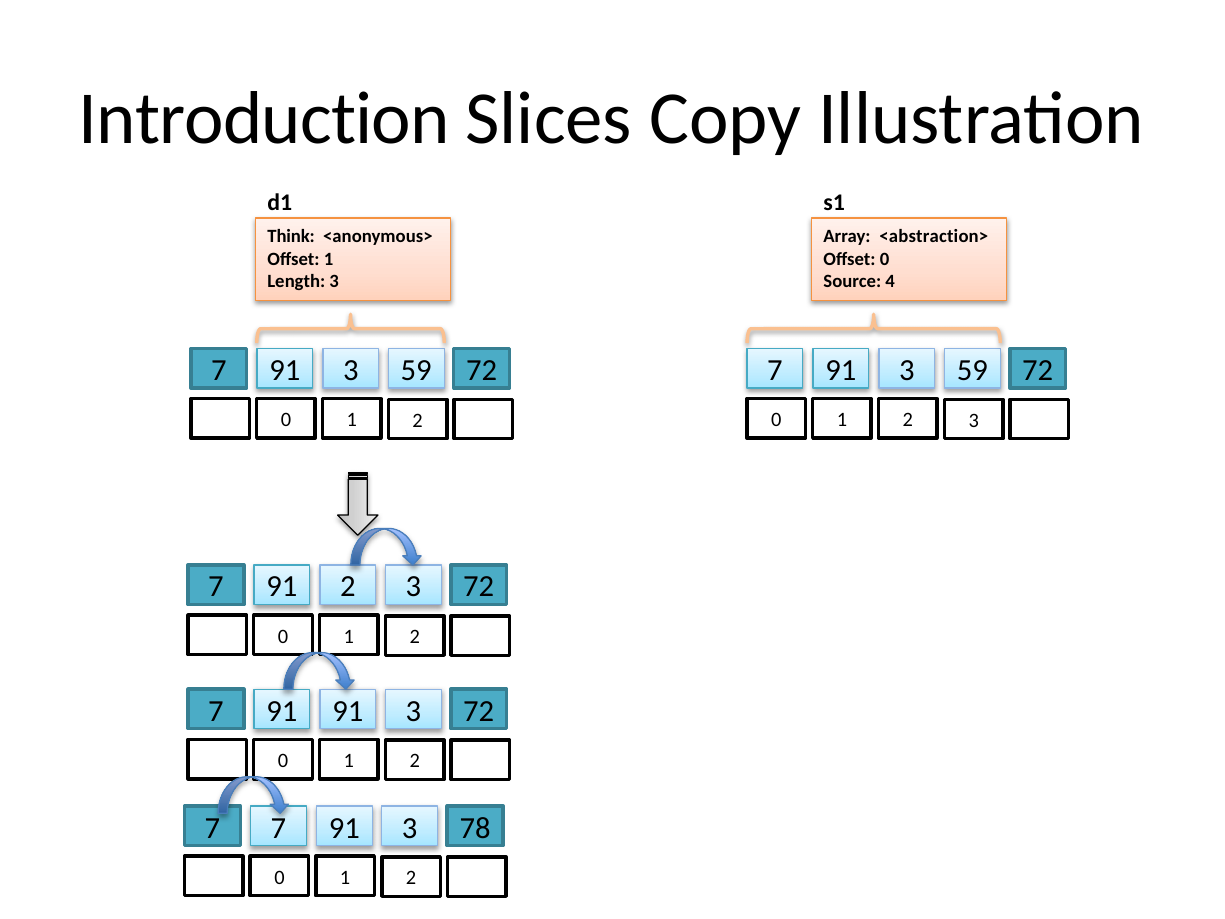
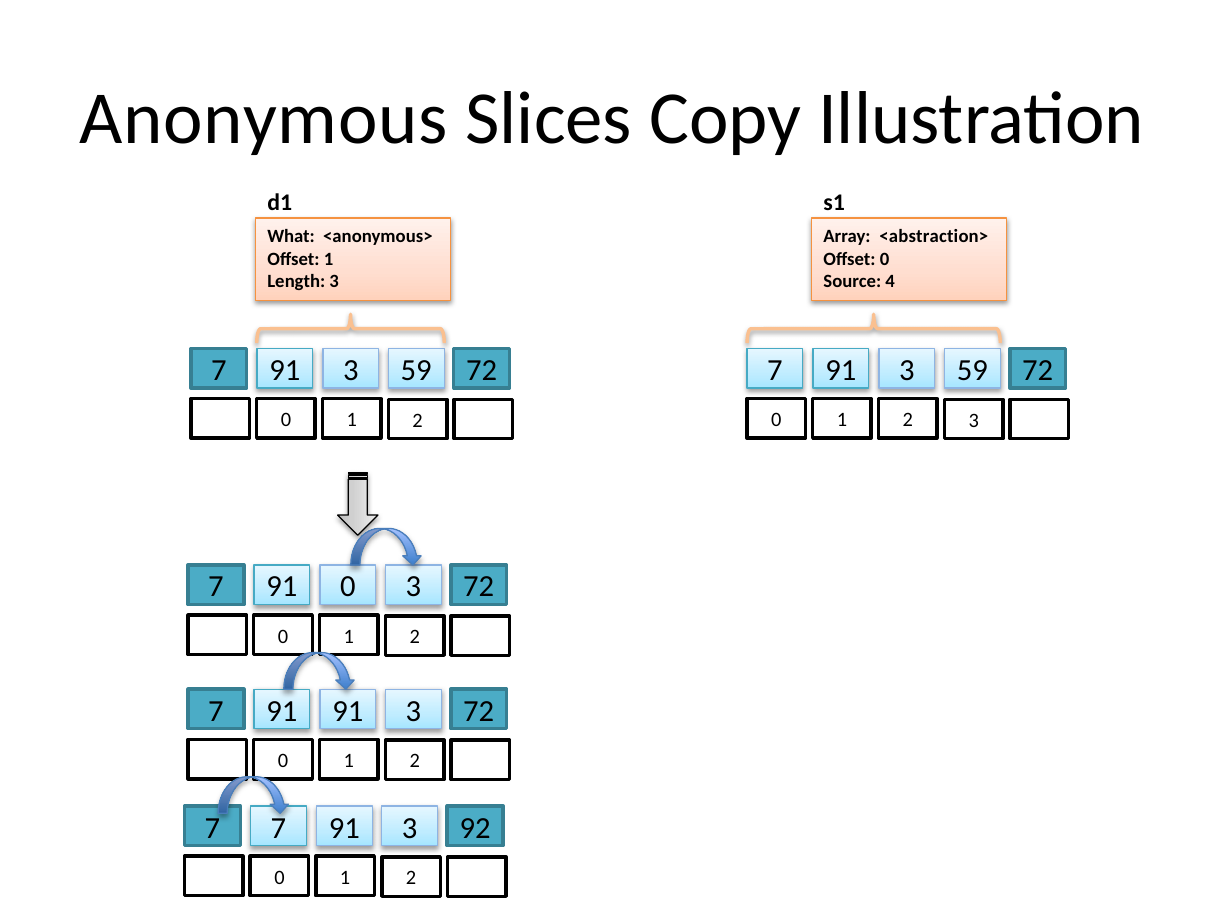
Introduction: Introduction -> Anonymous
Think: Think -> What
91 2: 2 -> 0
78: 78 -> 92
